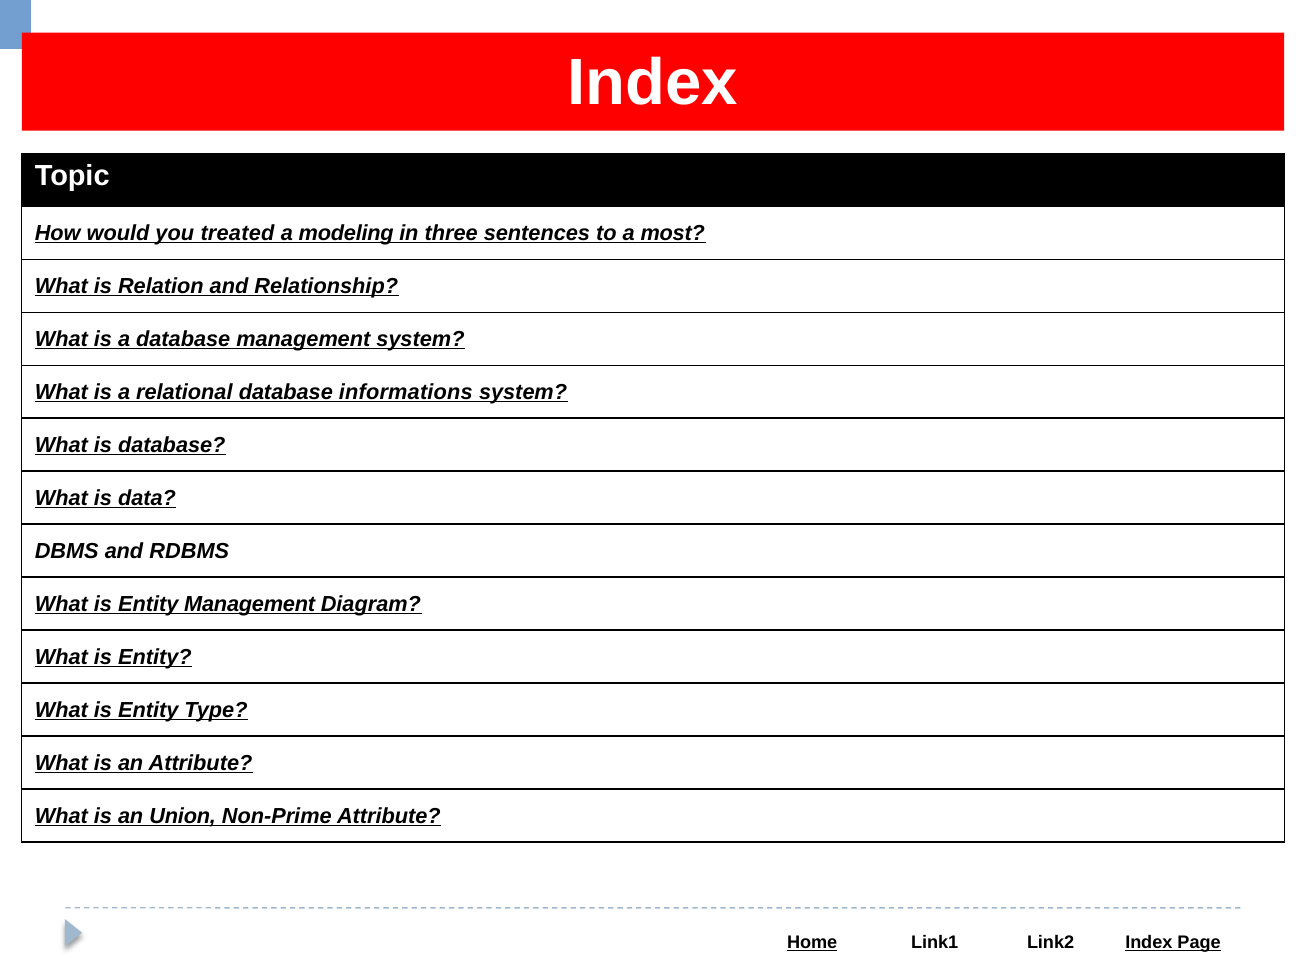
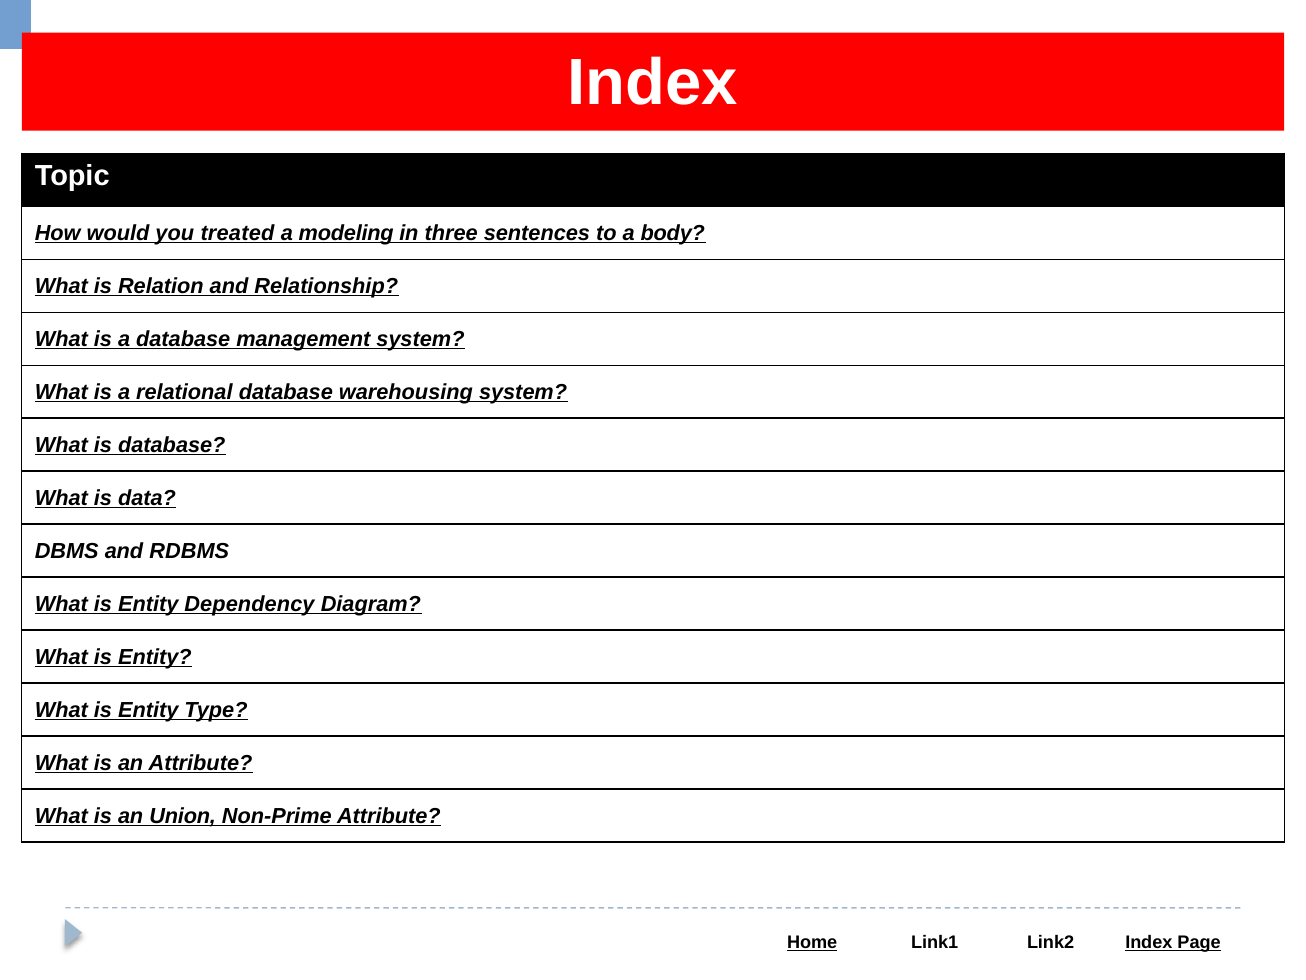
most: most -> body
informations: informations -> warehousing
Entity Management: Management -> Dependency
